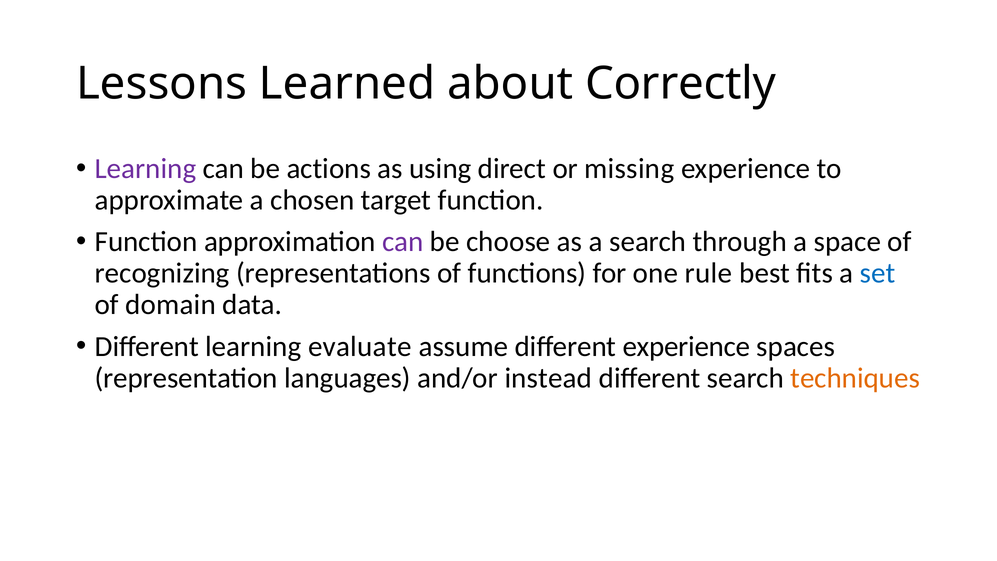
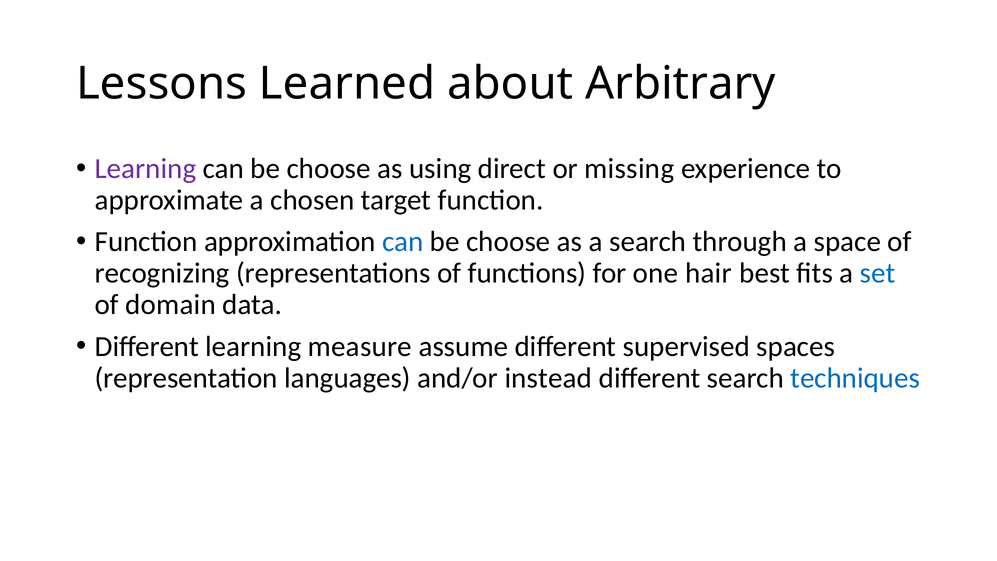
Correctly: Correctly -> Arbitrary
actions at (329, 169): actions -> choose
can at (403, 242) colour: purple -> blue
rule: rule -> hair
evaluate: evaluate -> measure
different experience: experience -> supervised
techniques colour: orange -> blue
